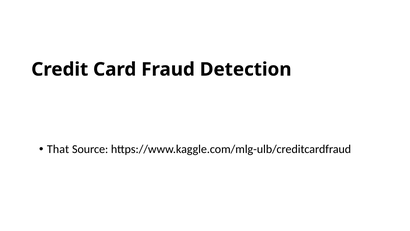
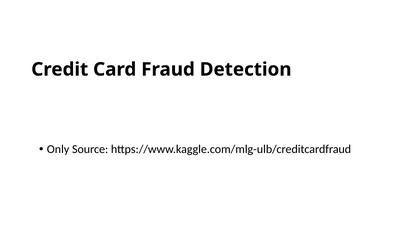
That: That -> Only
